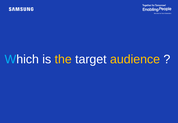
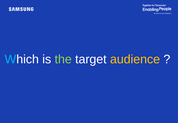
the colour: yellow -> light green
